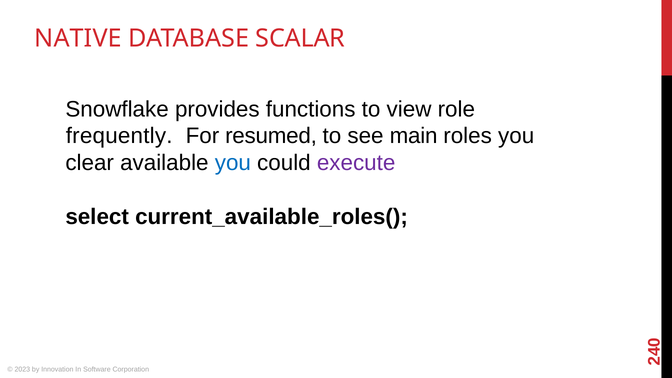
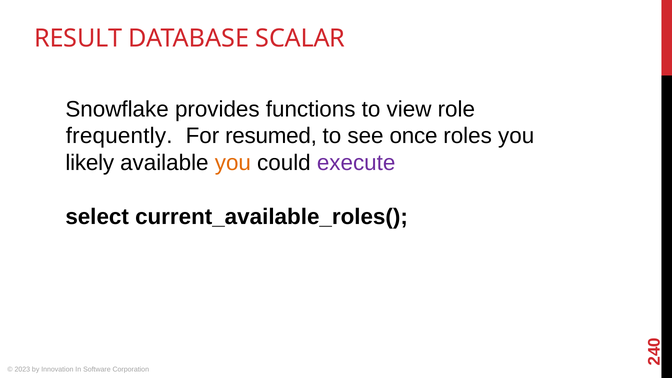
NATIVE: NATIVE -> RESULT
main: main -> once
clear: clear -> likely
you at (233, 163) colour: blue -> orange
